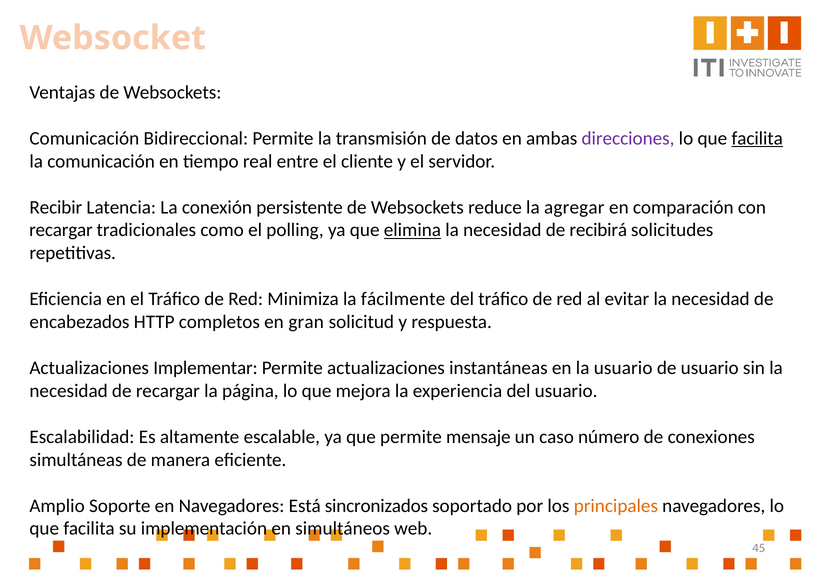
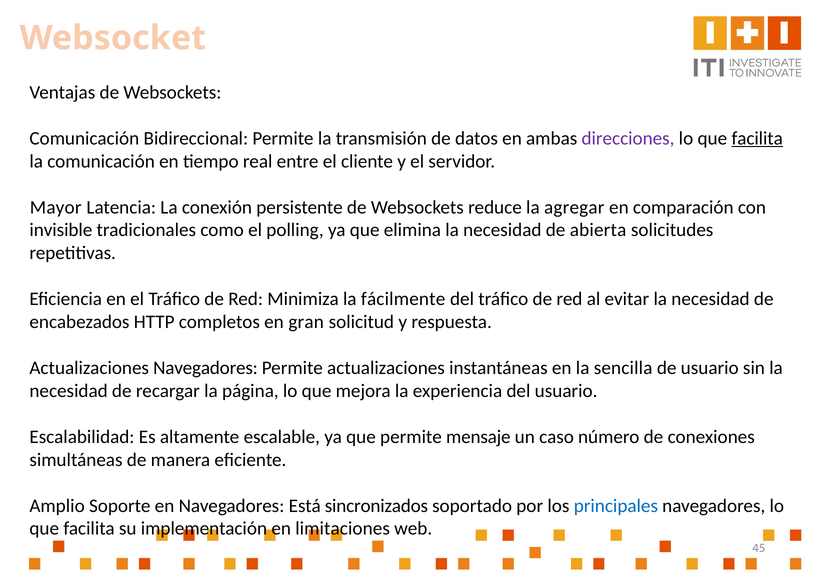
Recibir: Recibir -> Mayor
recargar at (61, 230): recargar -> invisible
elimina underline: present -> none
recibirá: recibirá -> abierta
Actualizaciones Implementar: Implementar -> Navegadores
la usuario: usuario -> sencilla
principales colour: orange -> blue
simultáneos: simultáneos -> limitaciones
